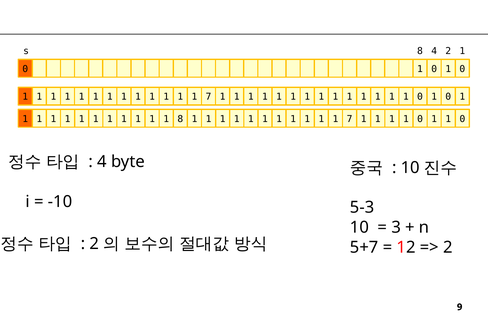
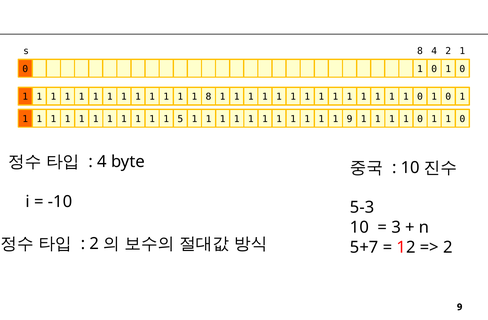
7 at (209, 97): 7 -> 8
1 8: 8 -> 5
7 at (350, 119): 7 -> 9
